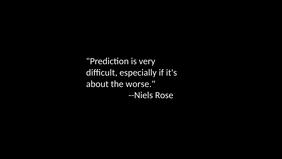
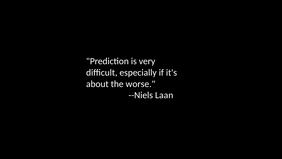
Rose: Rose -> Laan
